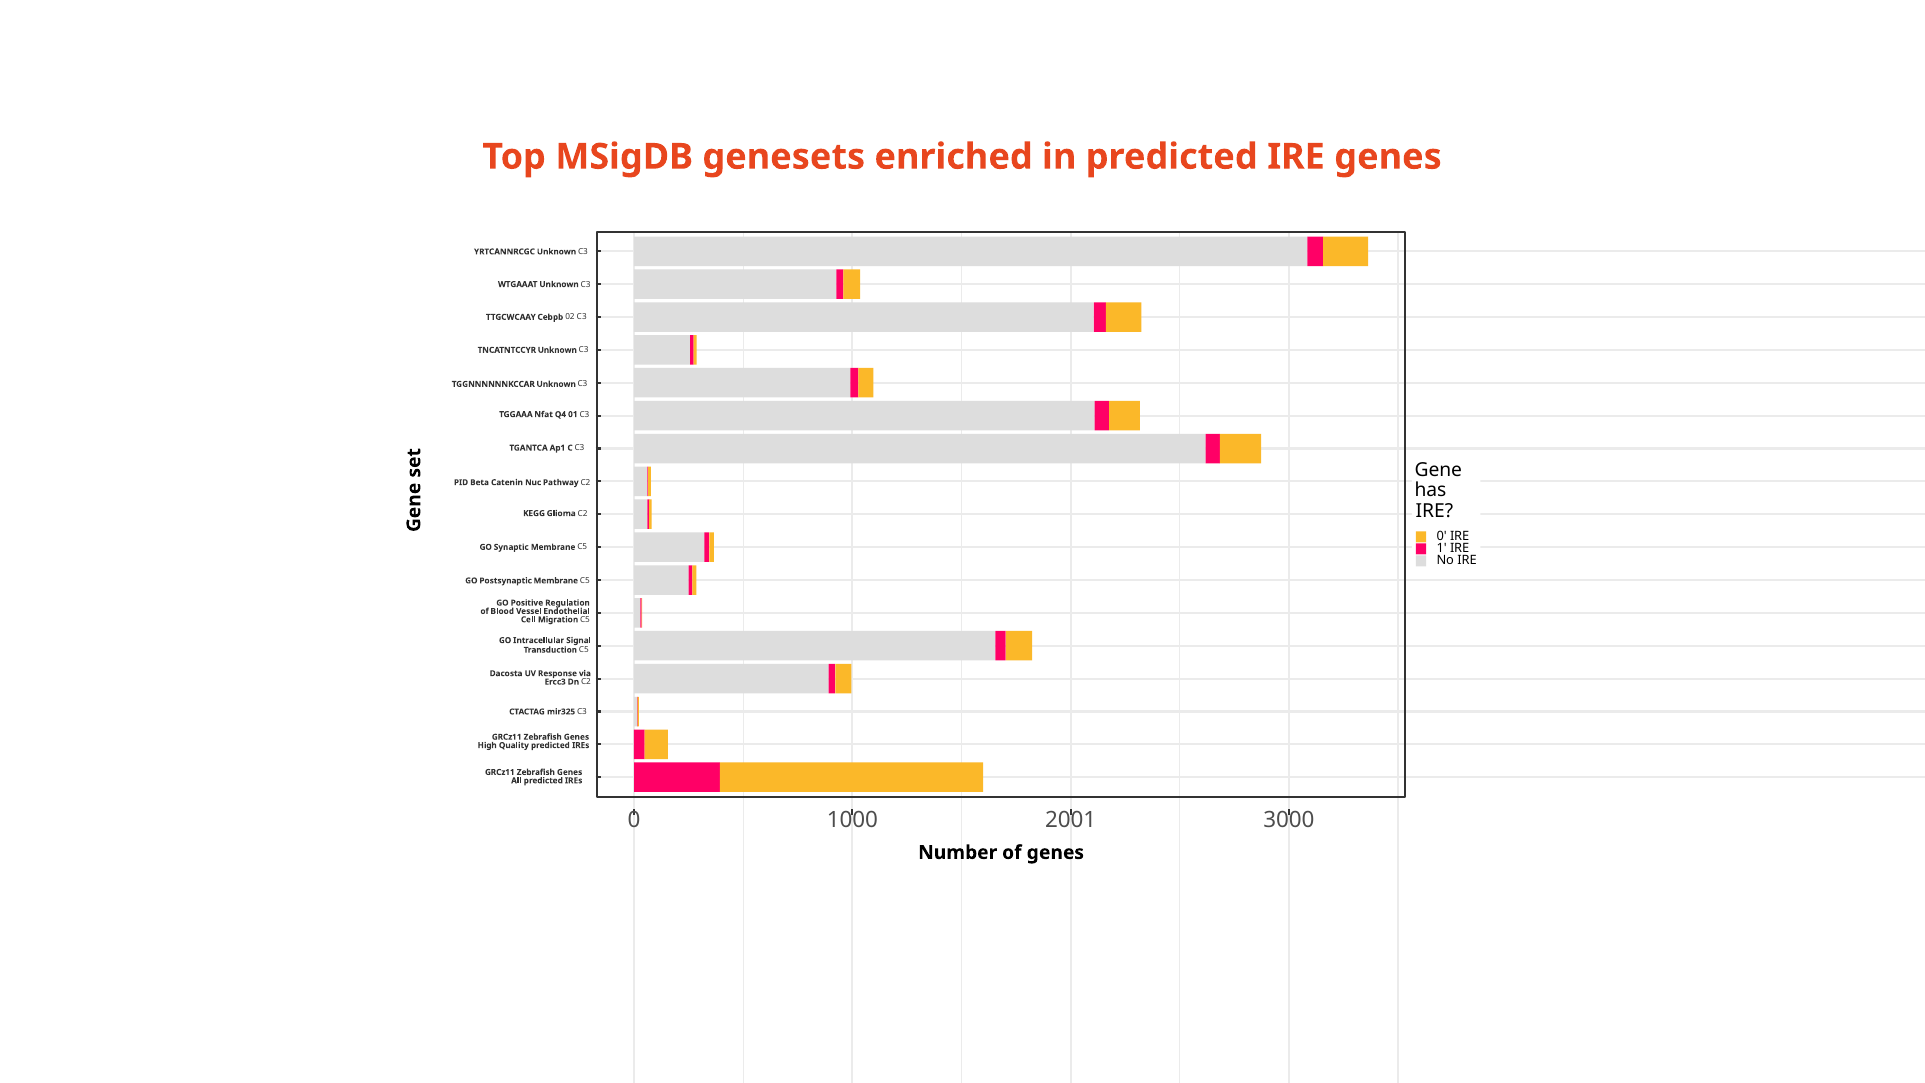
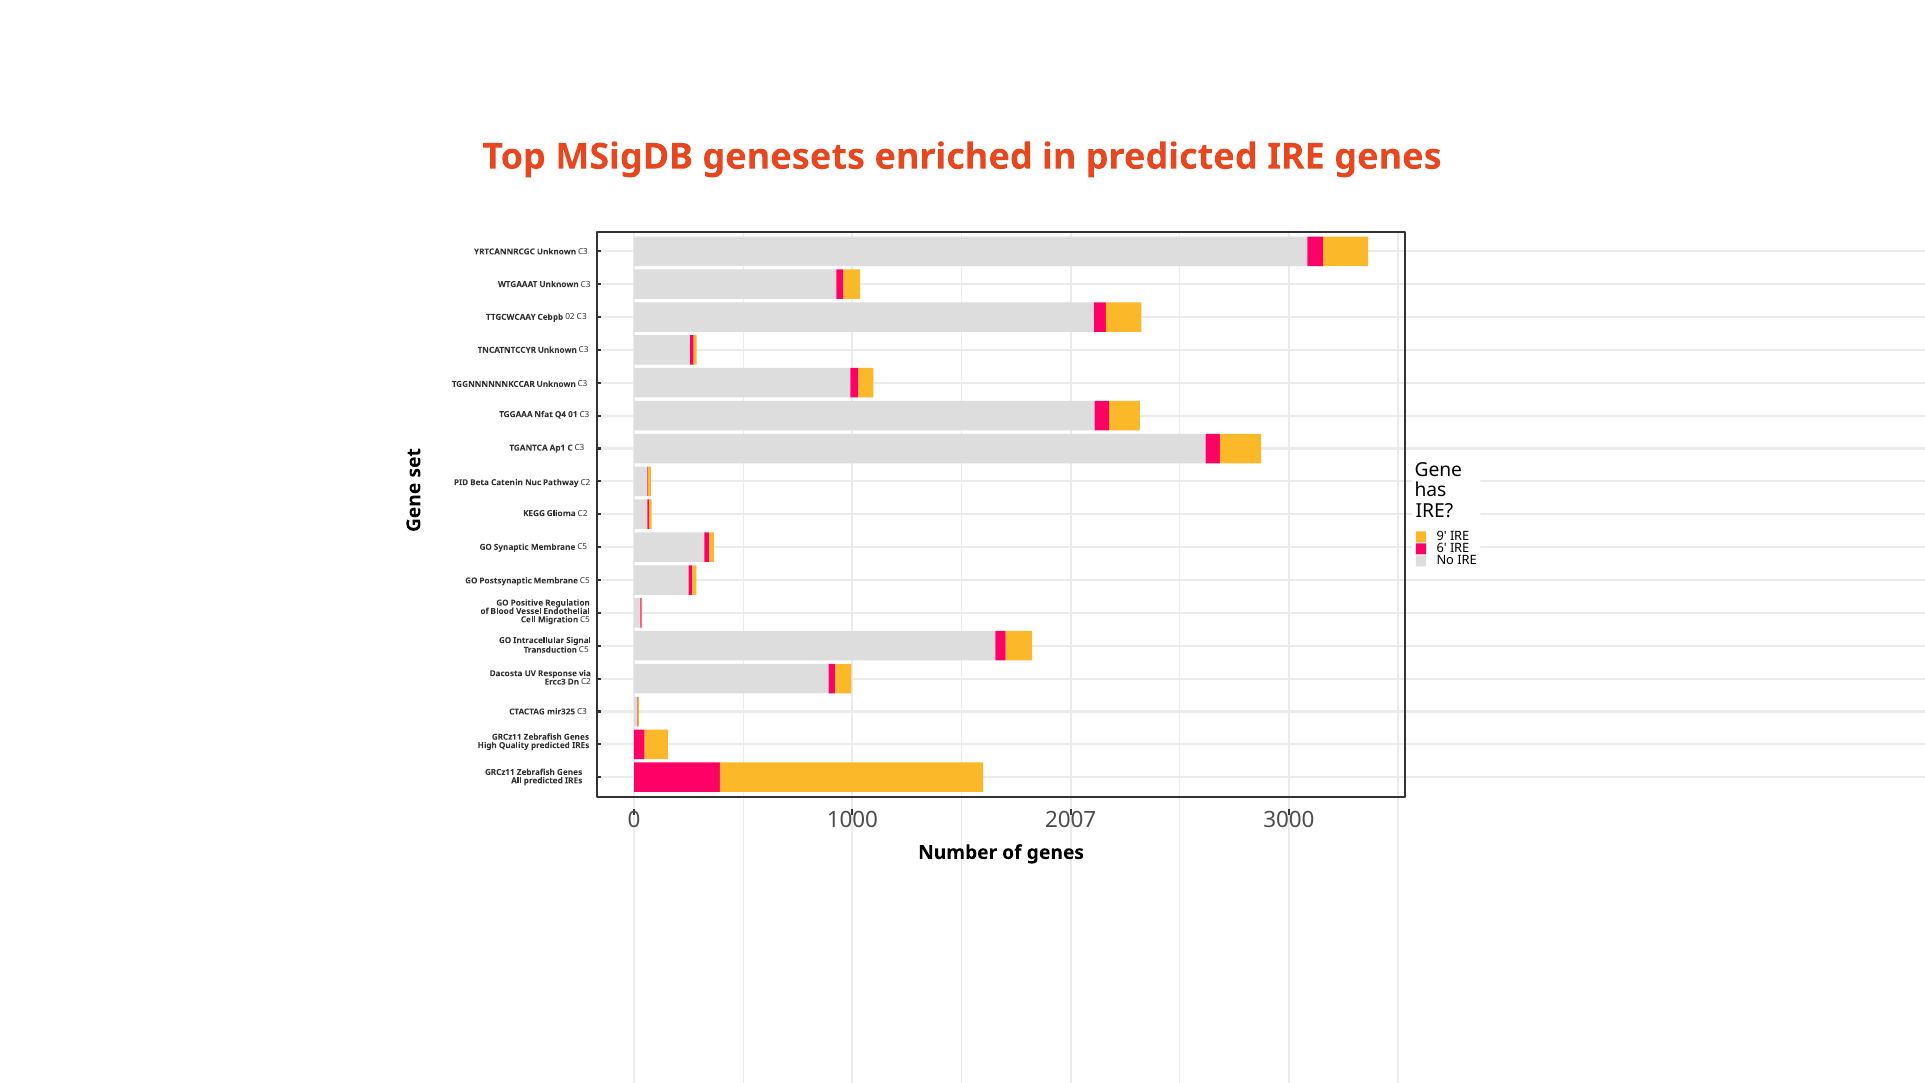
0 at (1442, 536): 0 -> 9
1: 1 -> 6
2001: 2001 -> 2007
